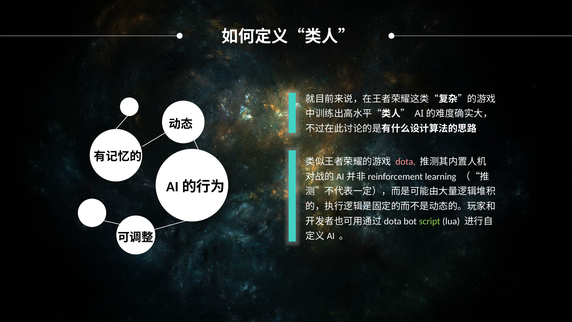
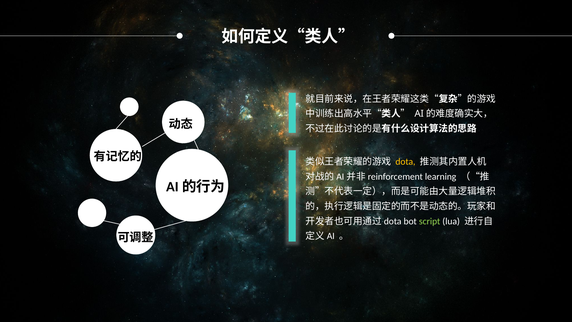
dota colour: pink -> yellow
